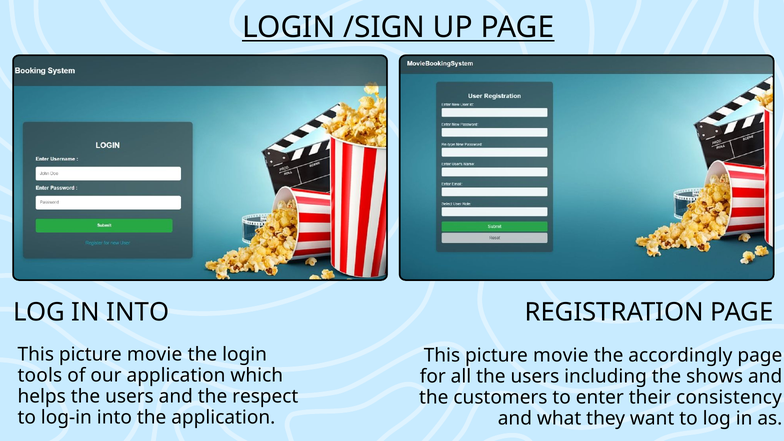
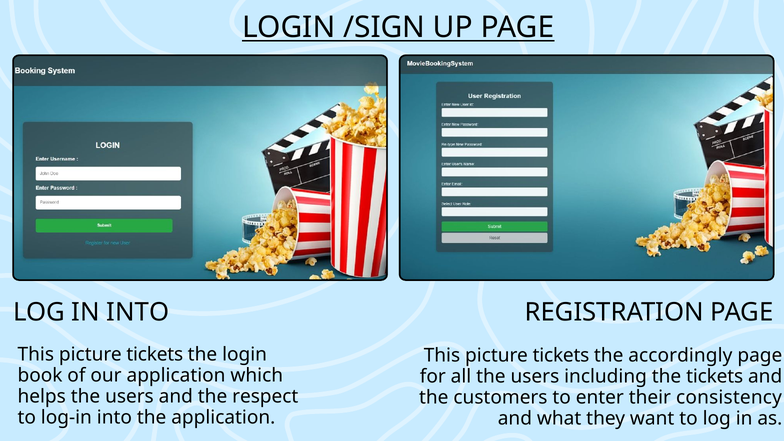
movie at (155, 355): movie -> tickets
movie at (561, 356): movie -> tickets
tools: tools -> book
the shows: shows -> tickets
